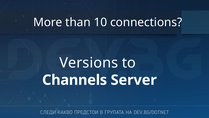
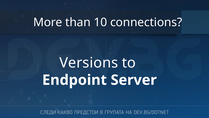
Channels: Channels -> Endpoint
